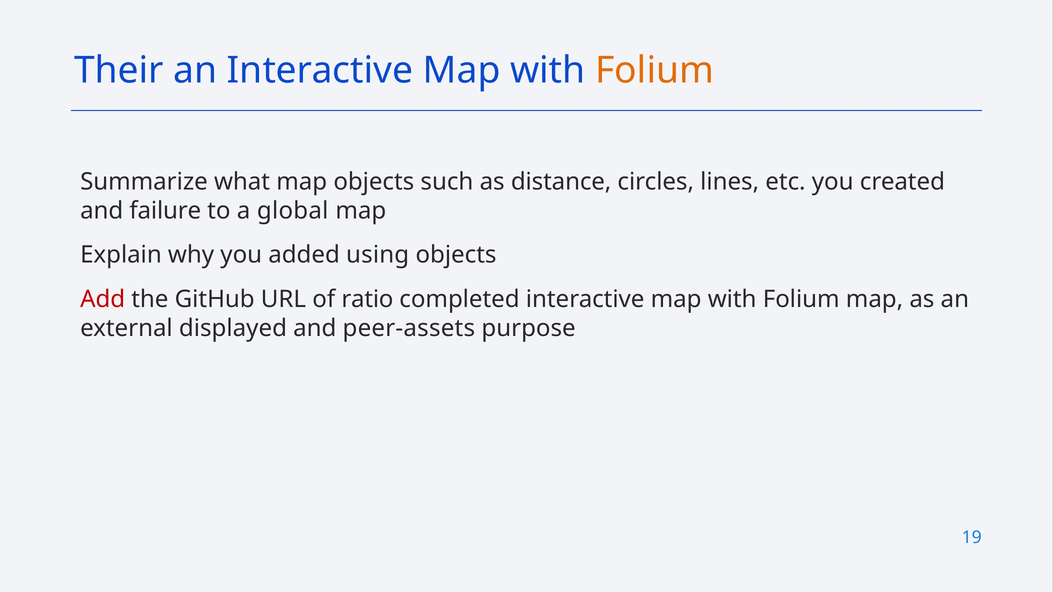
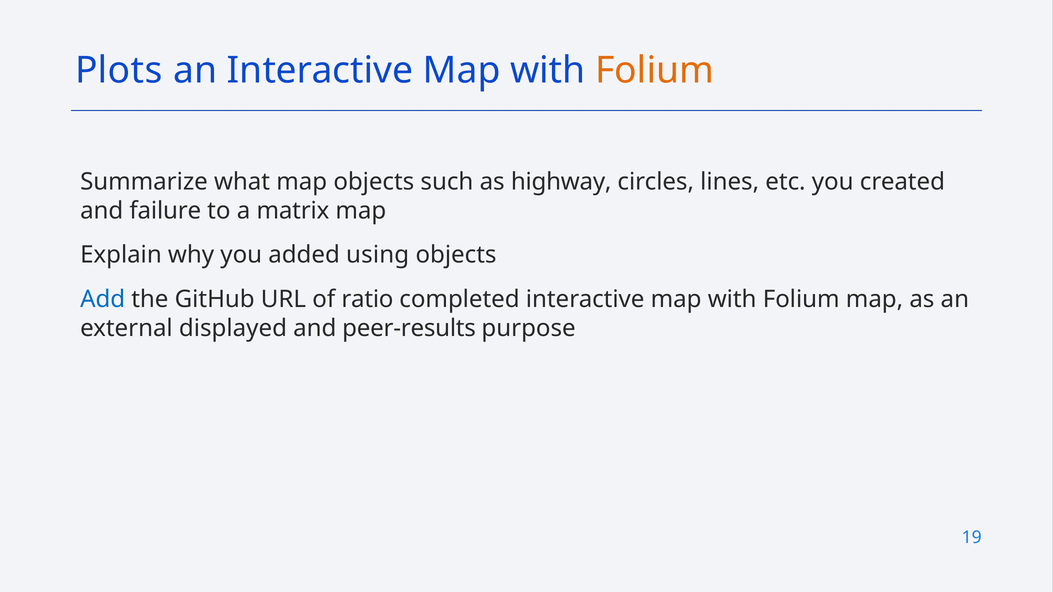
Their: Their -> Plots
distance: distance -> highway
global: global -> matrix
Add colour: red -> blue
peer-assets: peer-assets -> peer-results
